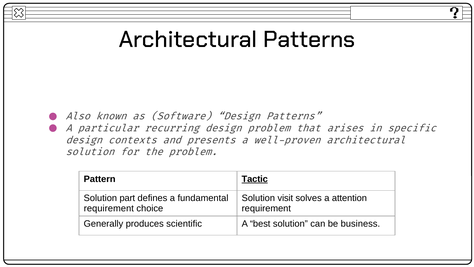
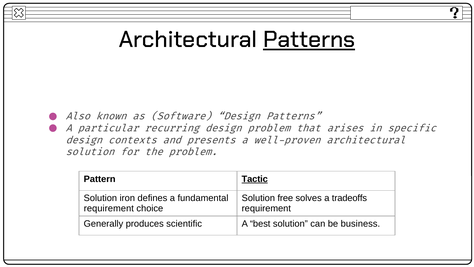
Patterns at (309, 40) underline: none -> present
part: part -> iron
visit: visit -> free
attention: attention -> tradeoffs
